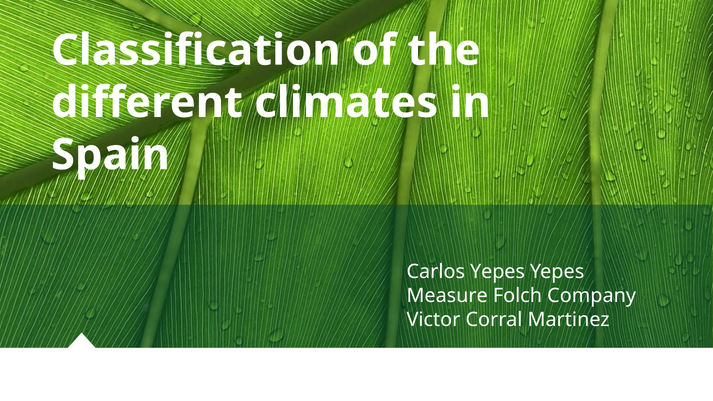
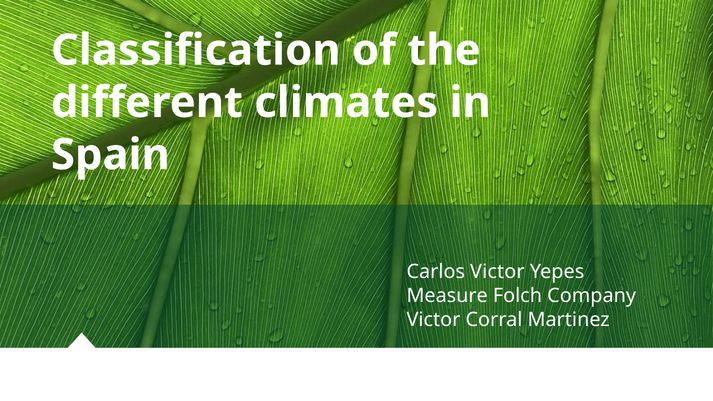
Carlos Yepes: Yepes -> Victor
